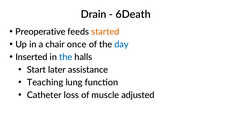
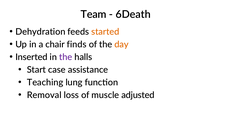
Drain: Drain -> Team
Preoperative: Preoperative -> Dehydration
once: once -> finds
day colour: blue -> orange
the at (66, 57) colour: blue -> purple
later: later -> case
Catheter: Catheter -> Removal
